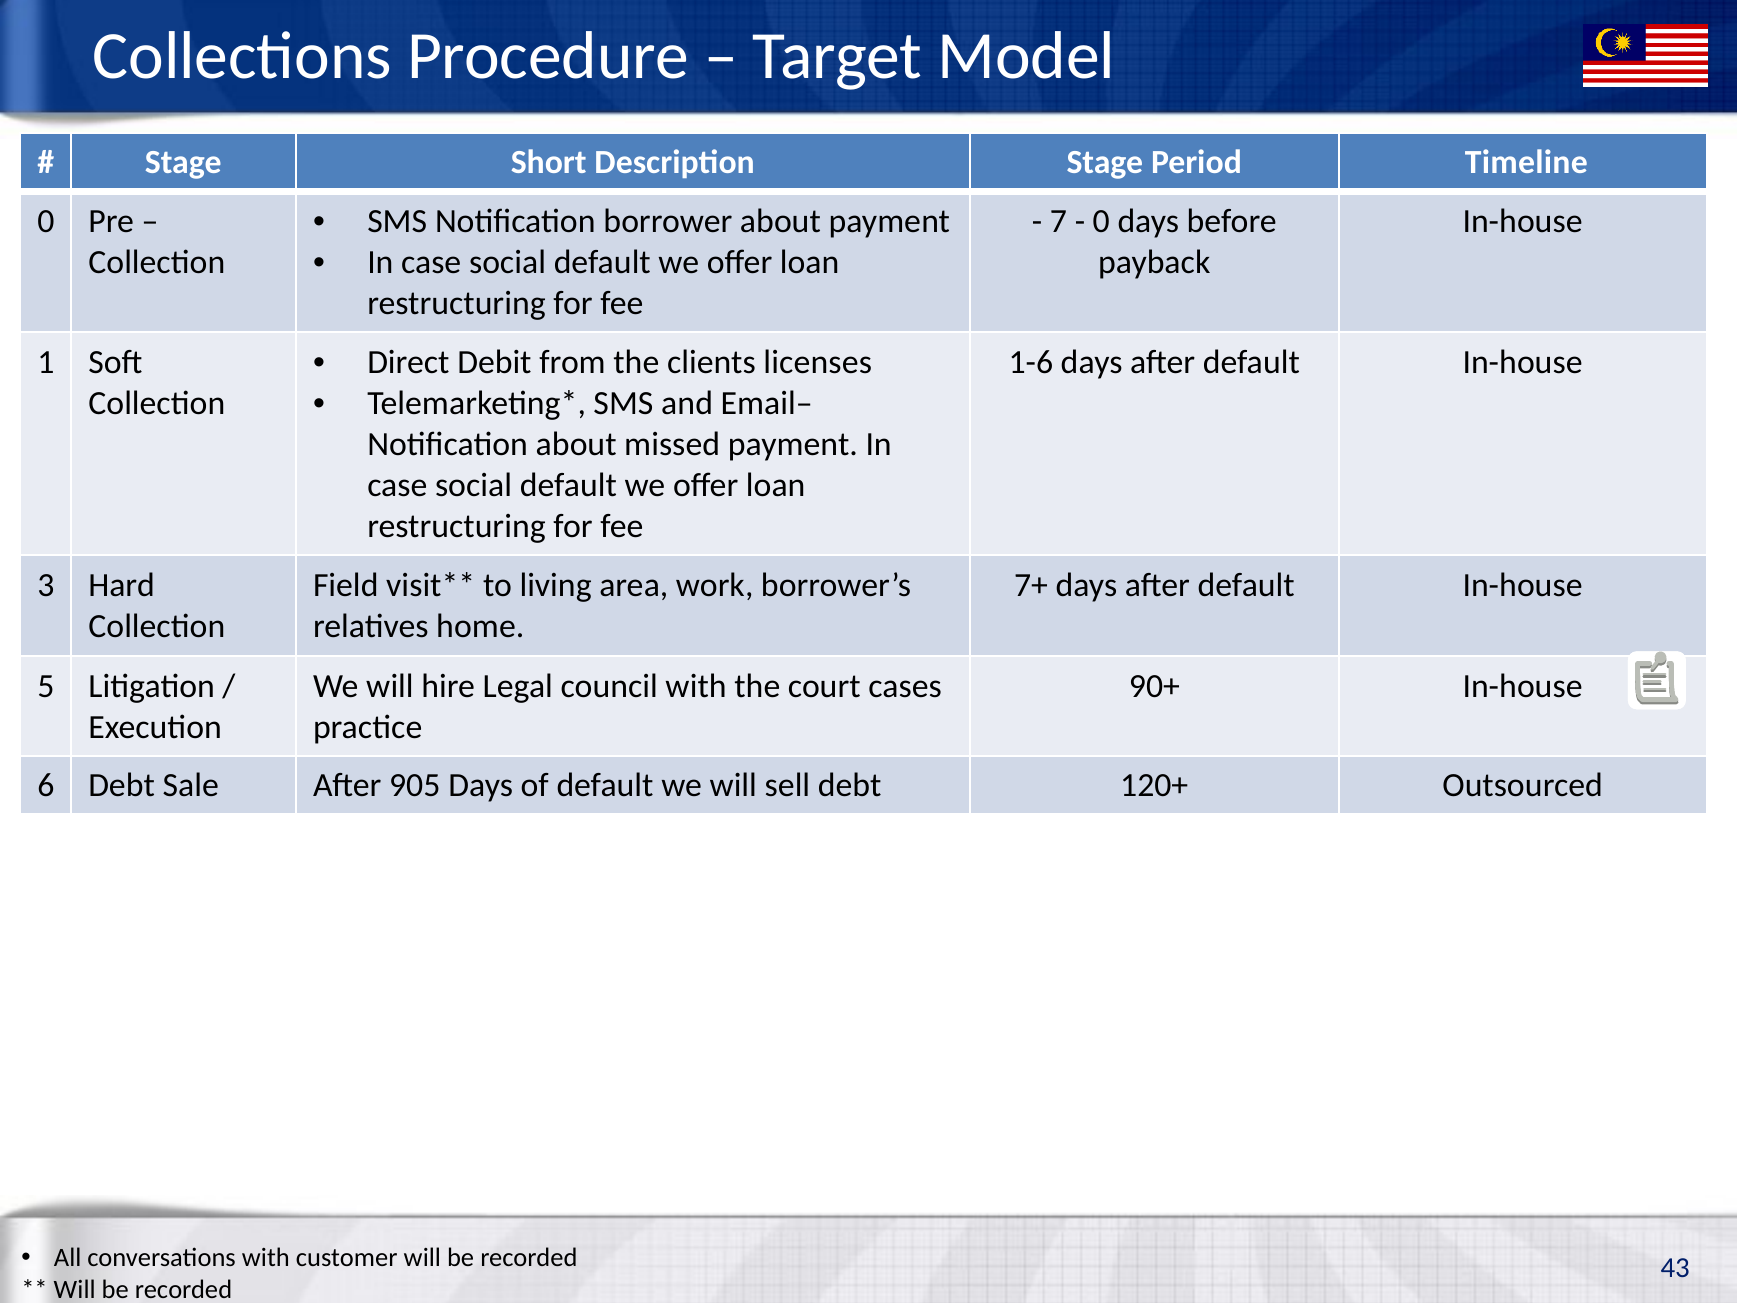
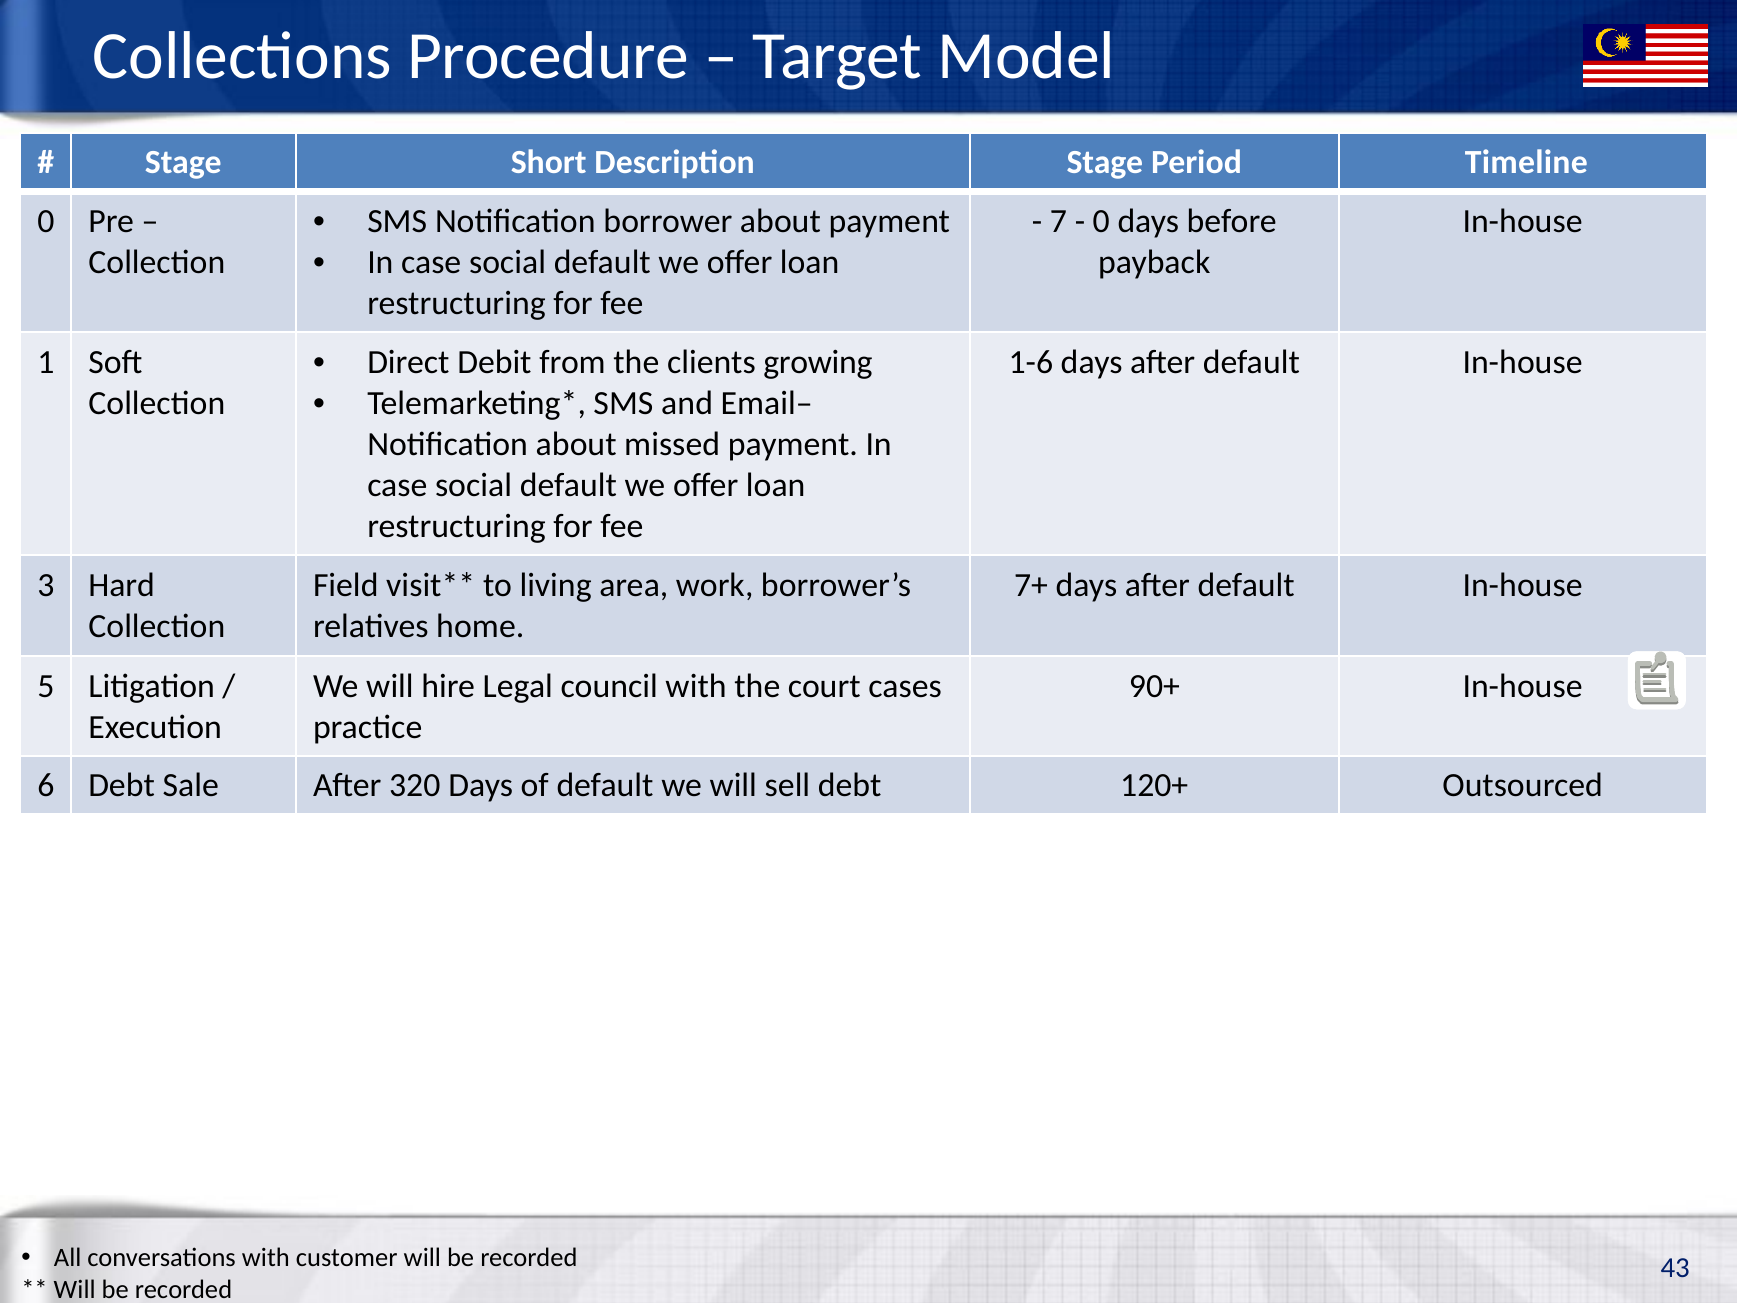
licenses: licenses -> growing
905: 905 -> 320
